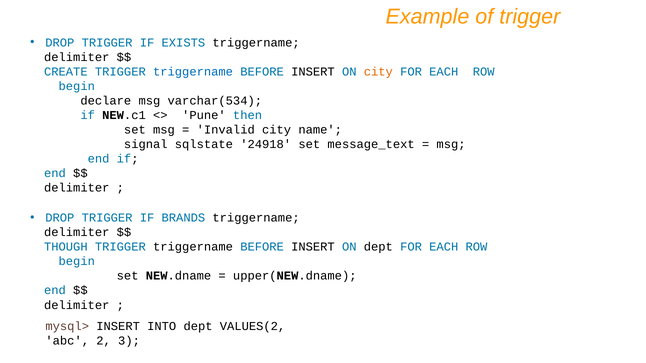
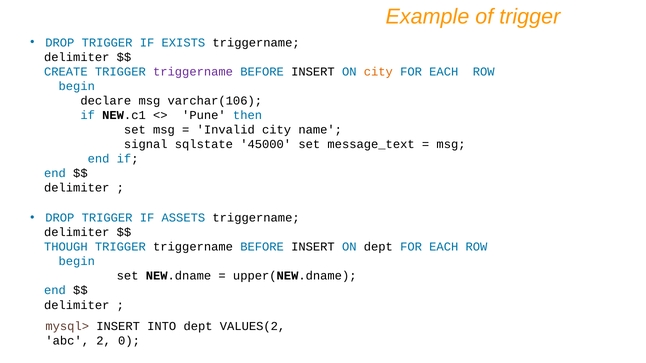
triggername at (193, 72) colour: blue -> purple
varchar(534: varchar(534 -> varchar(106
24918: 24918 -> 45000
BRANDS: BRANDS -> ASSETS
3: 3 -> 0
